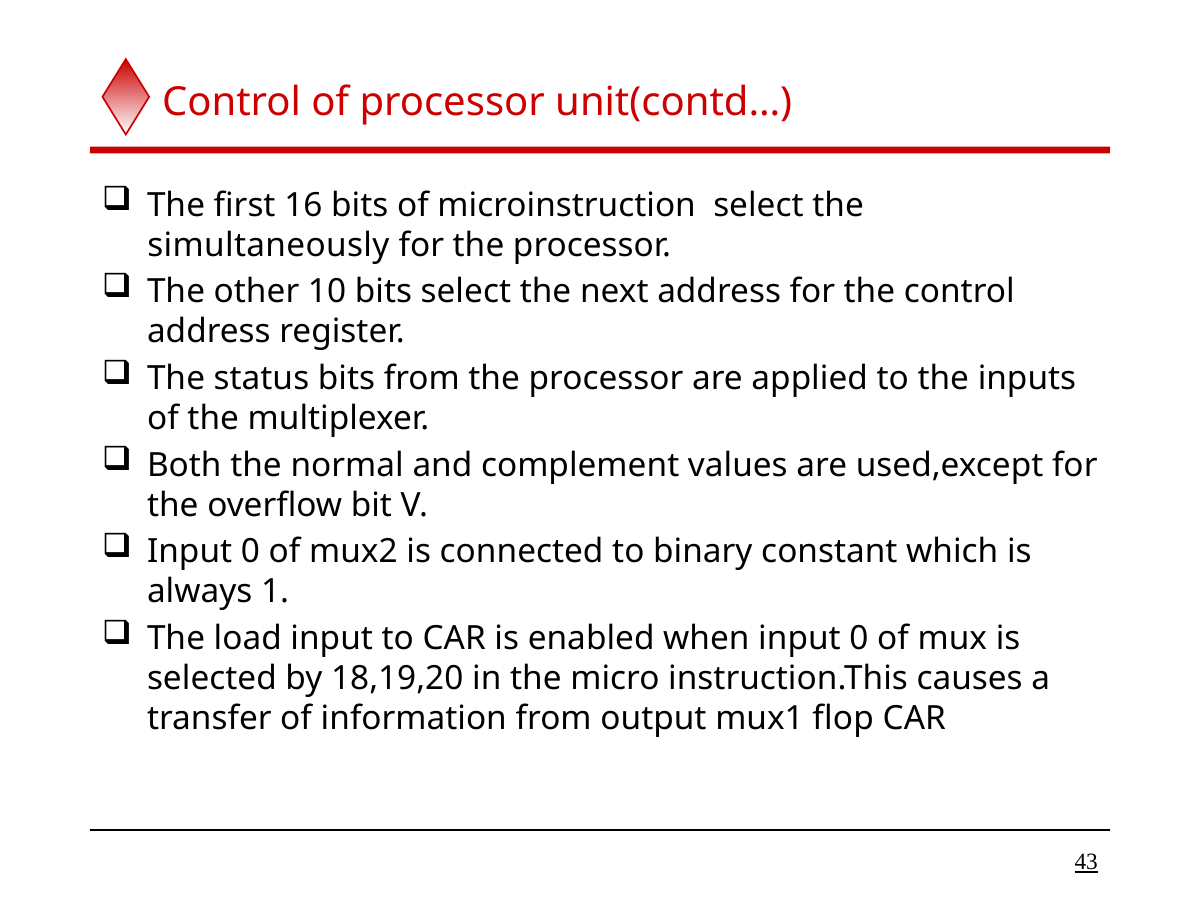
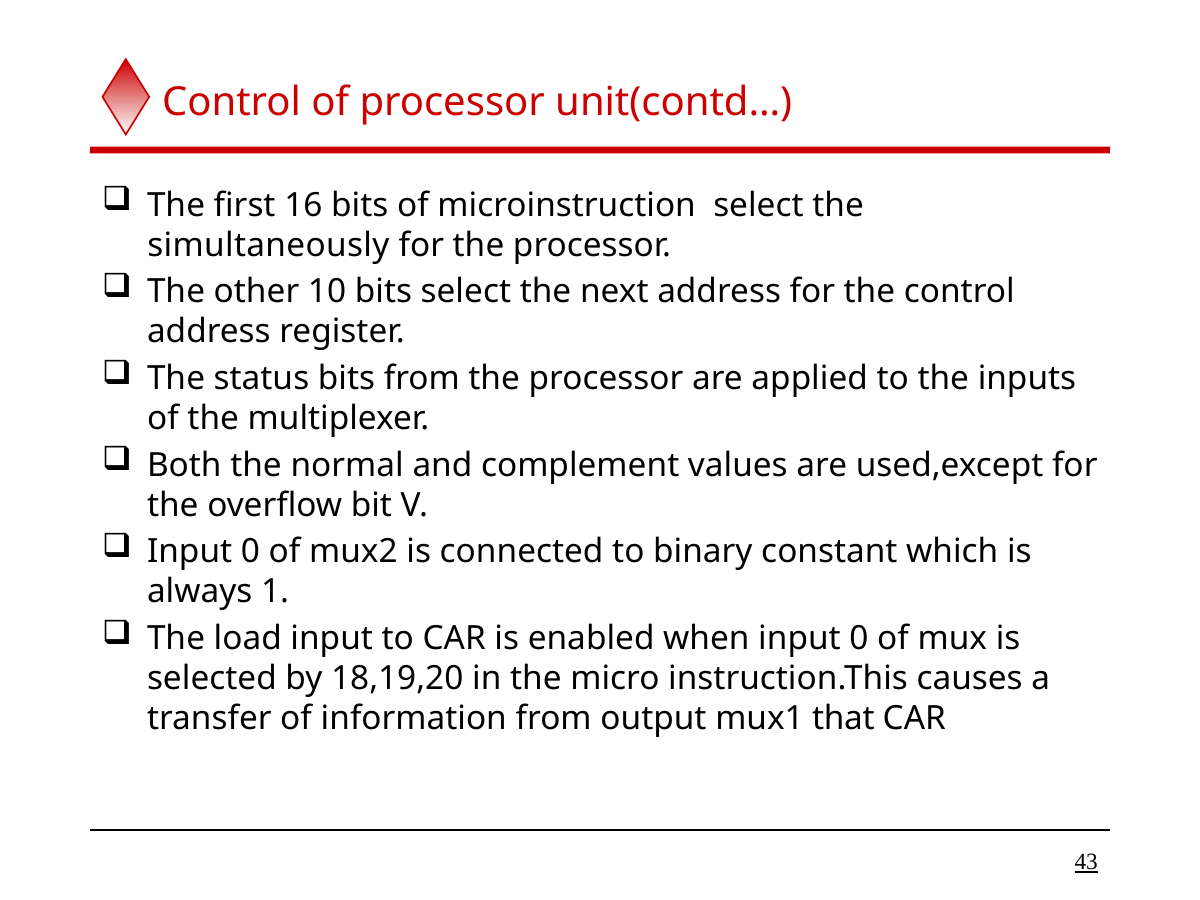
flop: flop -> that
